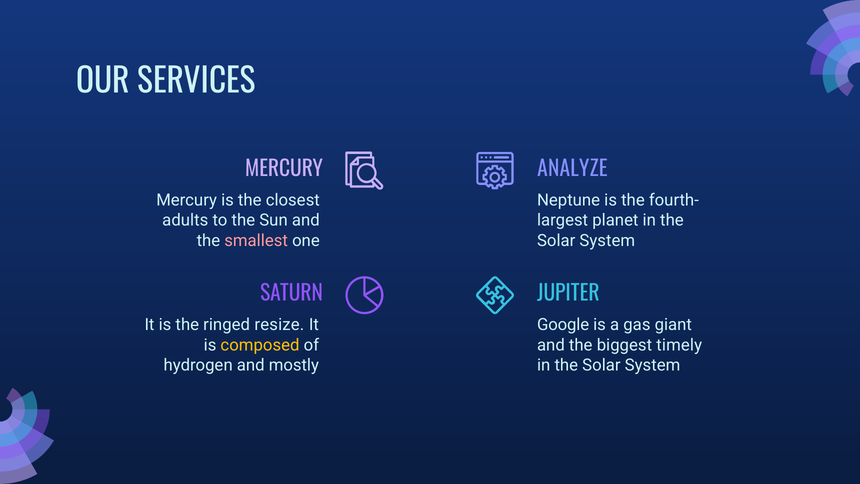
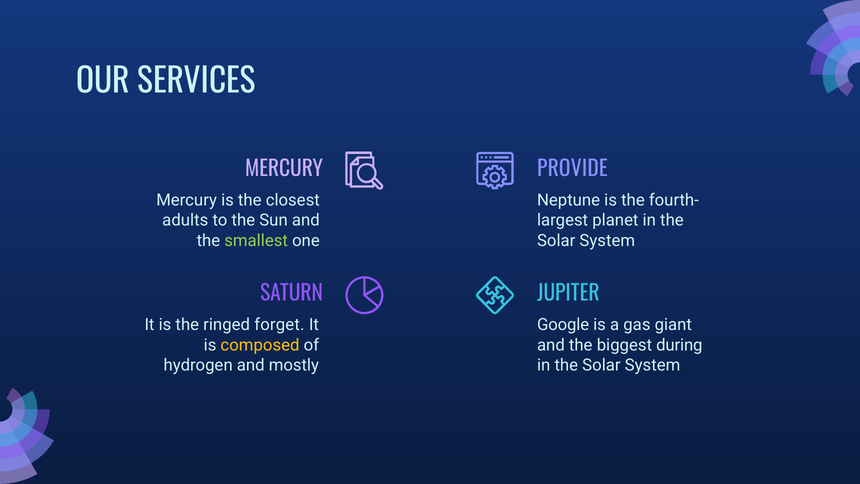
ANALYZE: ANALYZE -> PROVIDE
smallest colour: pink -> light green
resize: resize -> forget
timely: timely -> during
